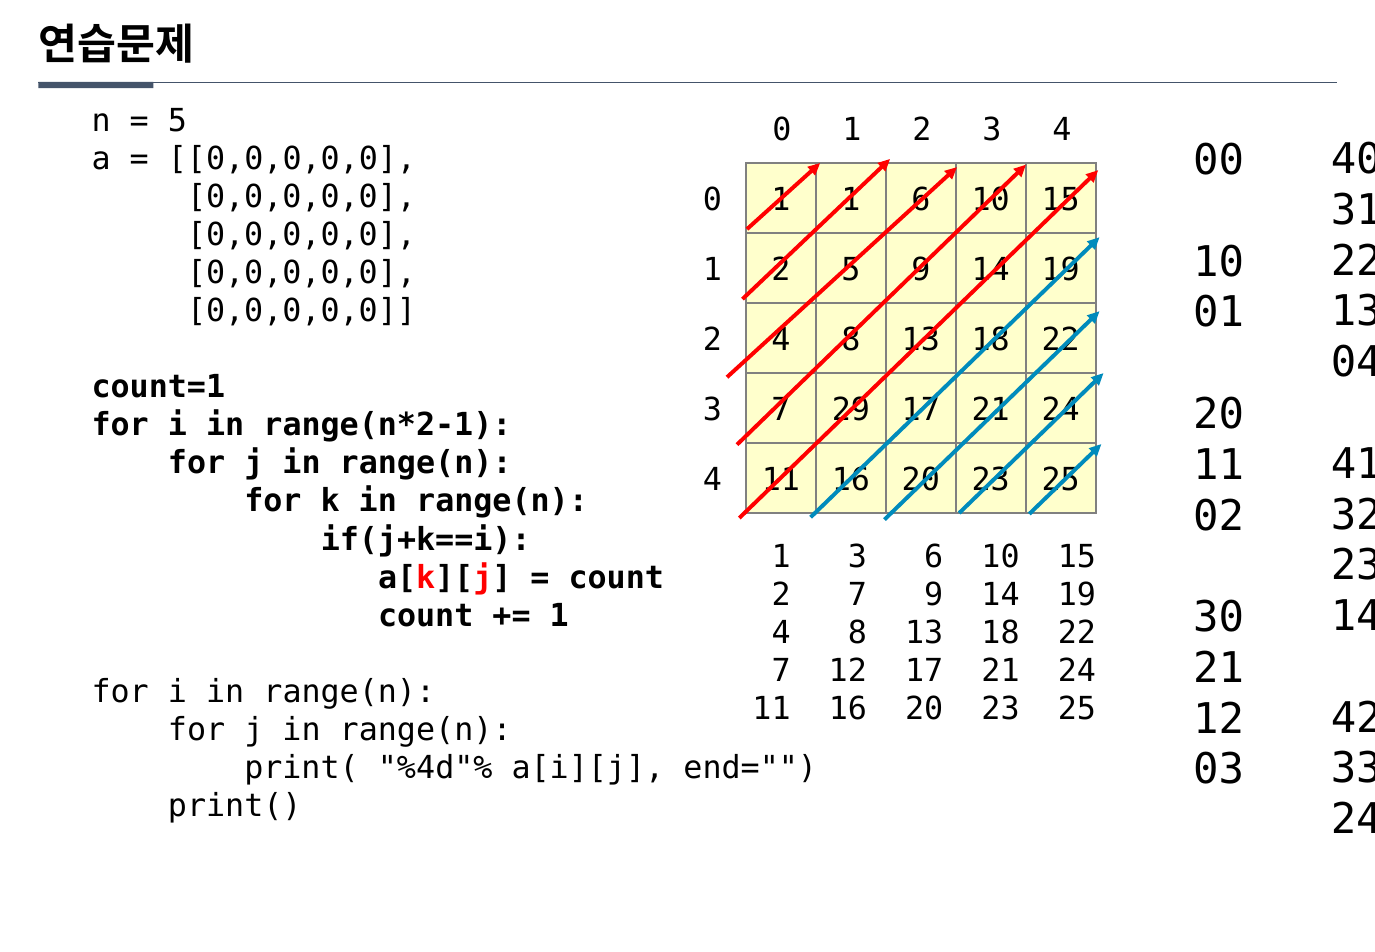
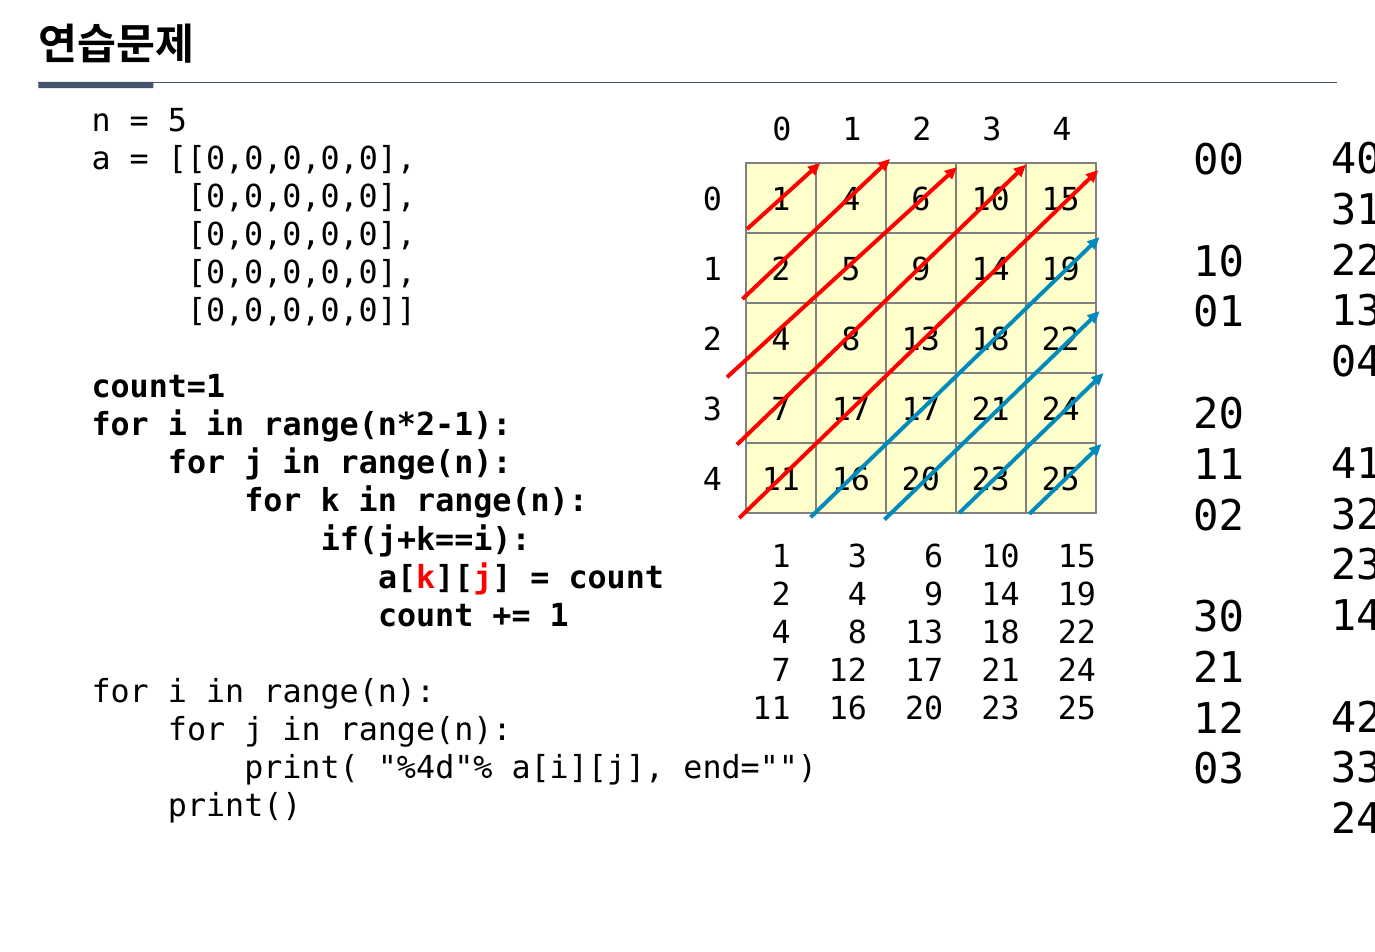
1 1: 1 -> 4
7 29: 29 -> 17
2 7: 7 -> 4
